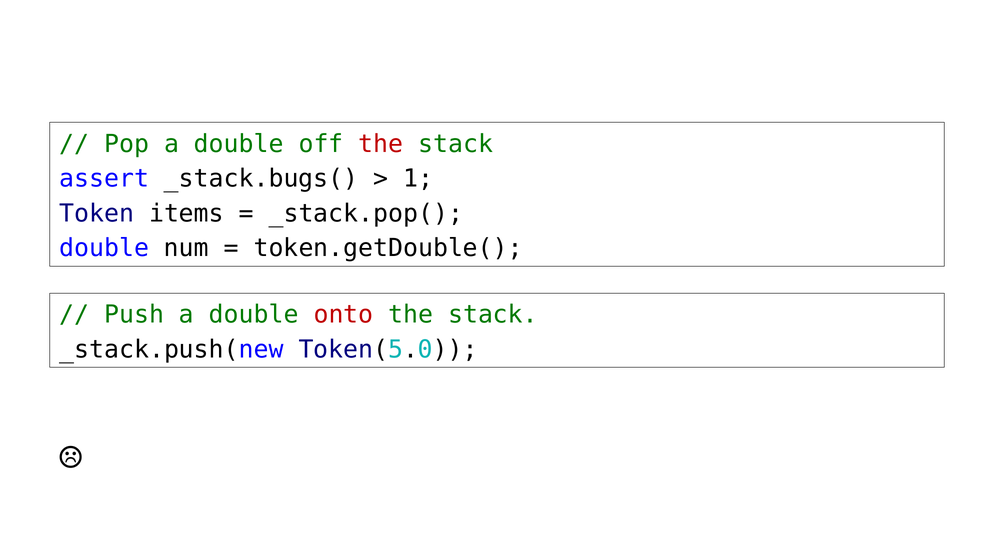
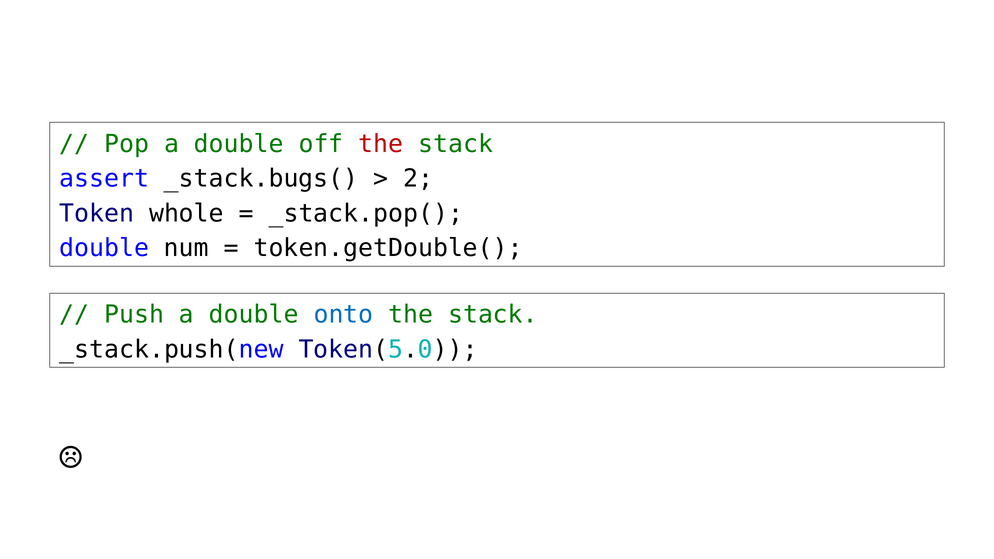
1: 1 -> 2
items: items -> whole
onto colour: red -> blue
